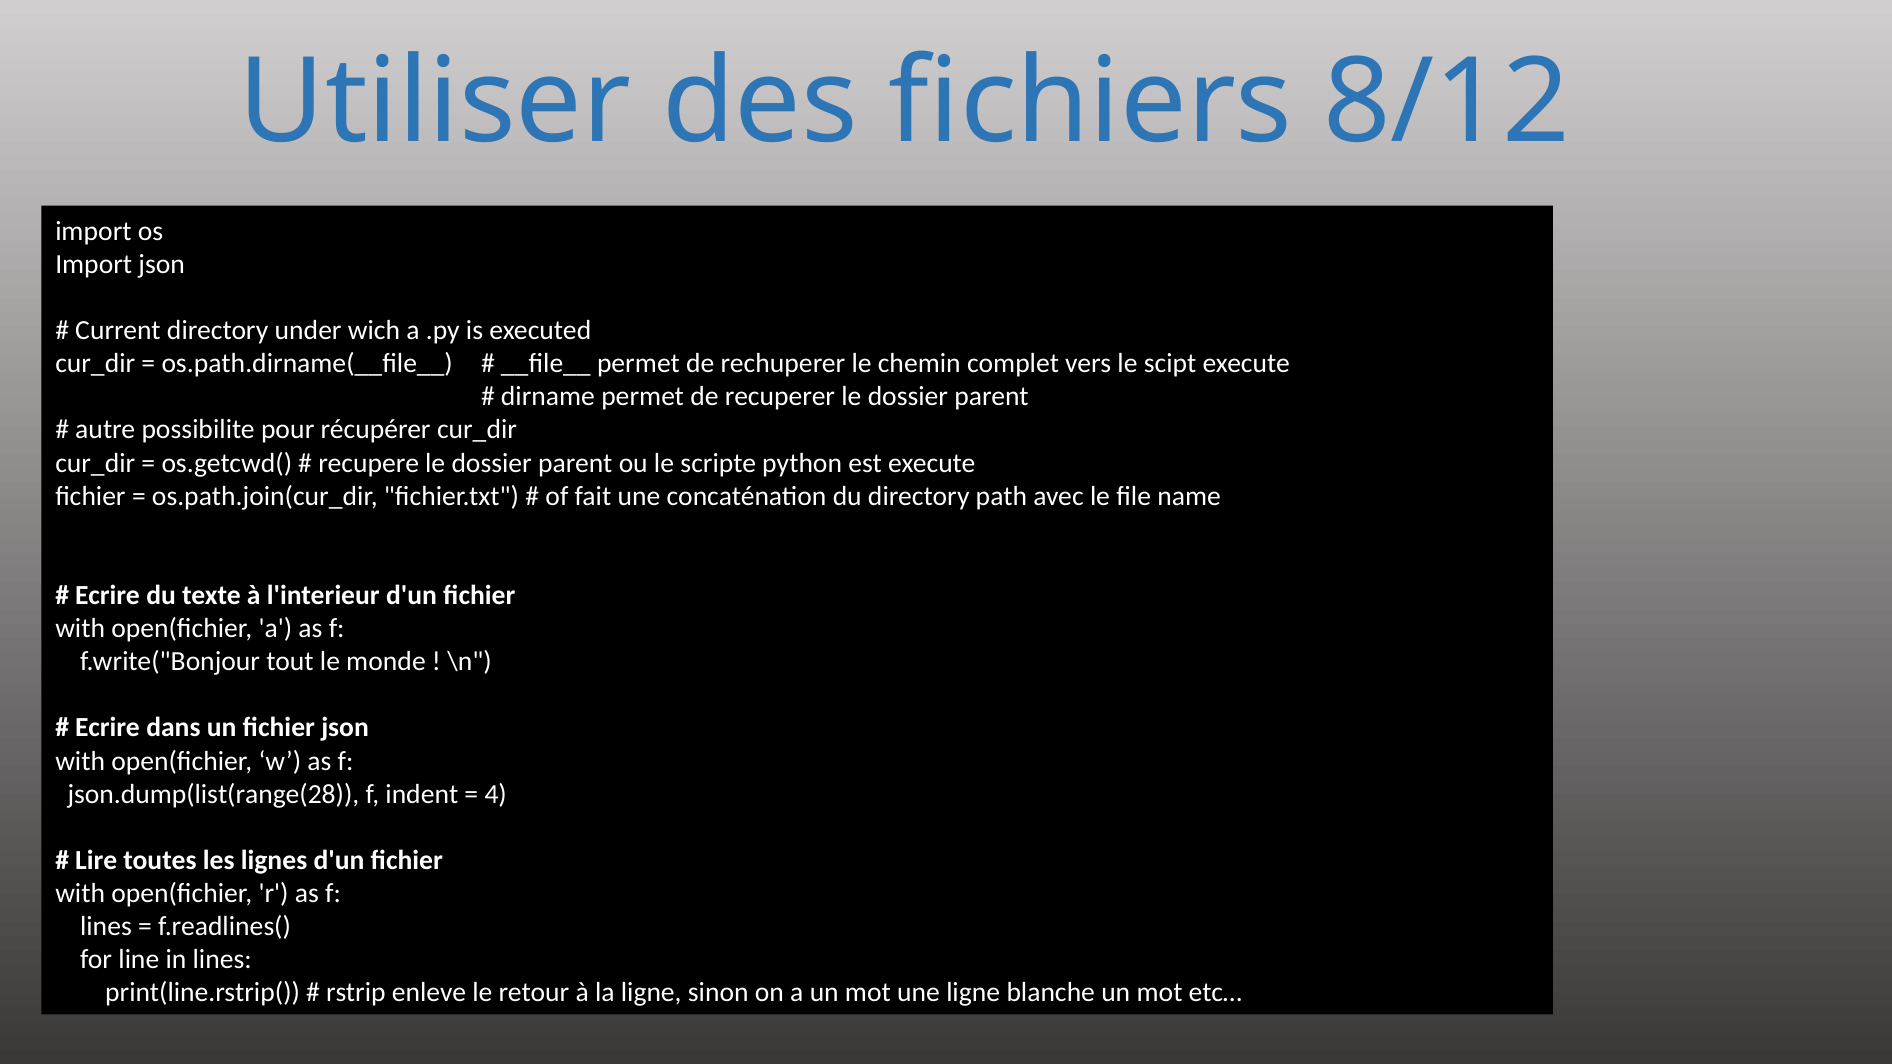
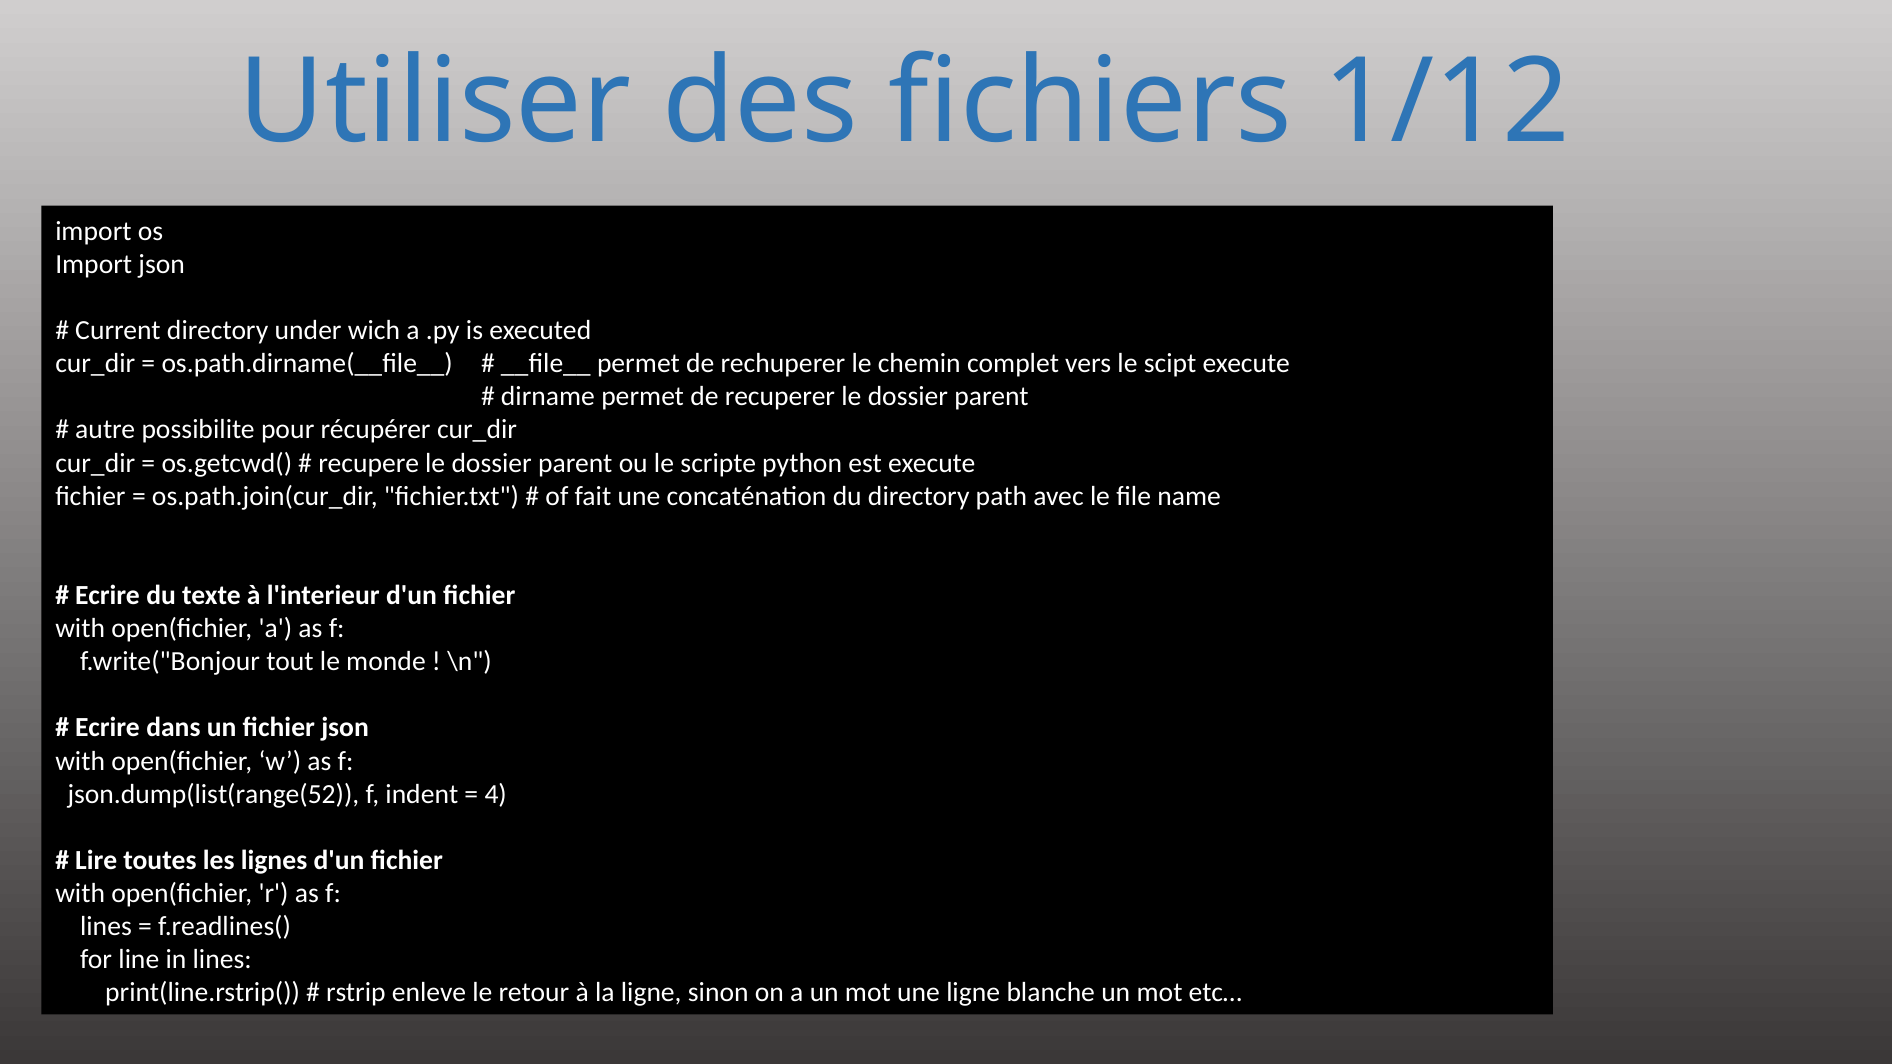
8/12: 8/12 -> 1/12
json.dump(list(range(28: json.dump(list(range(28 -> json.dump(list(range(52
